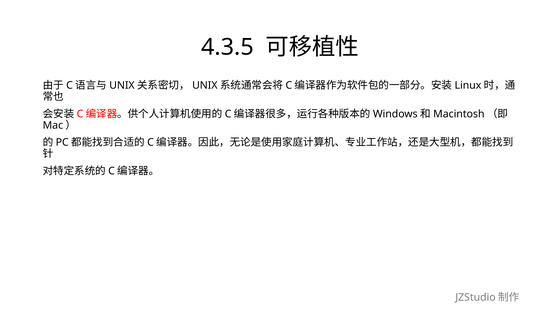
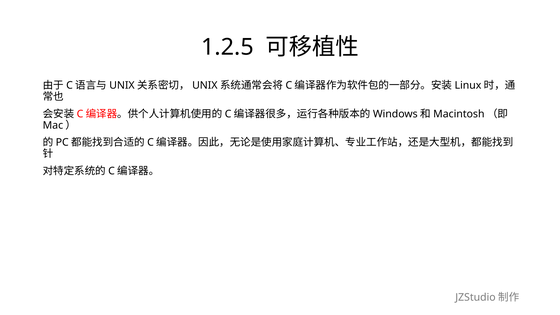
4.3.5: 4.3.5 -> 1.2.5
